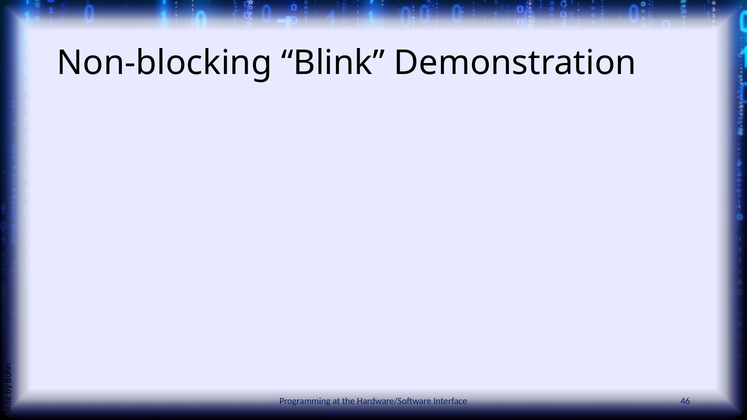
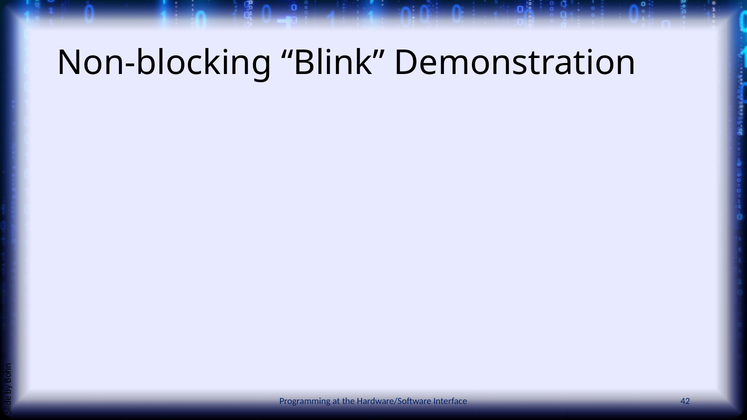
46: 46 -> 42
